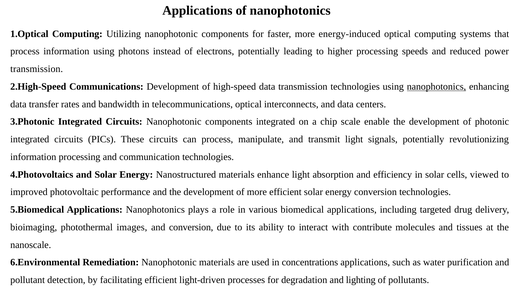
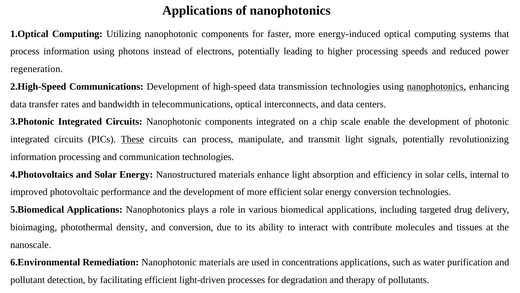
transmission at (37, 69): transmission -> regeneration
These underline: none -> present
viewed: viewed -> internal
images: images -> density
lighting: lighting -> therapy
